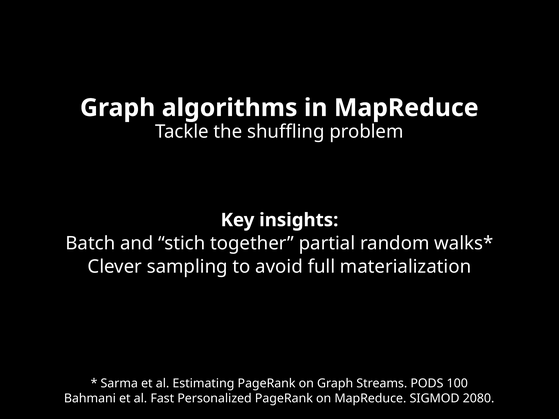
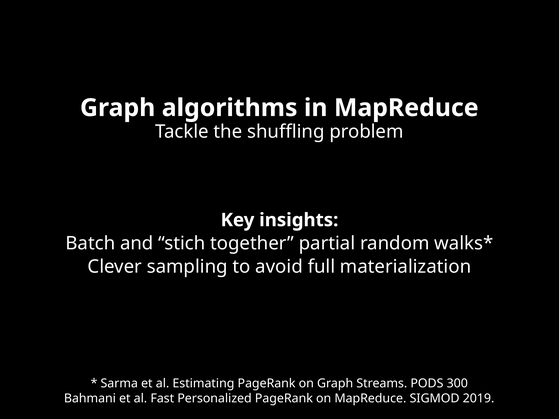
100: 100 -> 300
2080: 2080 -> 2019
